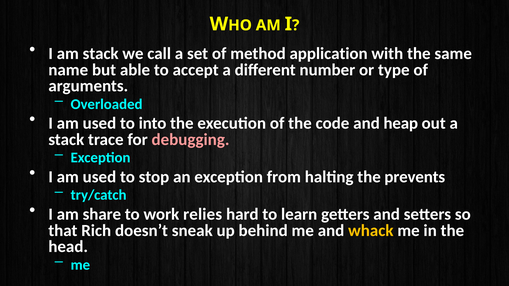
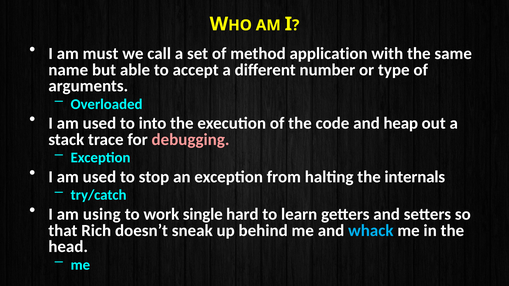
am stack: stack -> must
prevents: prevents -> internals
share: share -> using
relies: relies -> single
whack colour: yellow -> light blue
